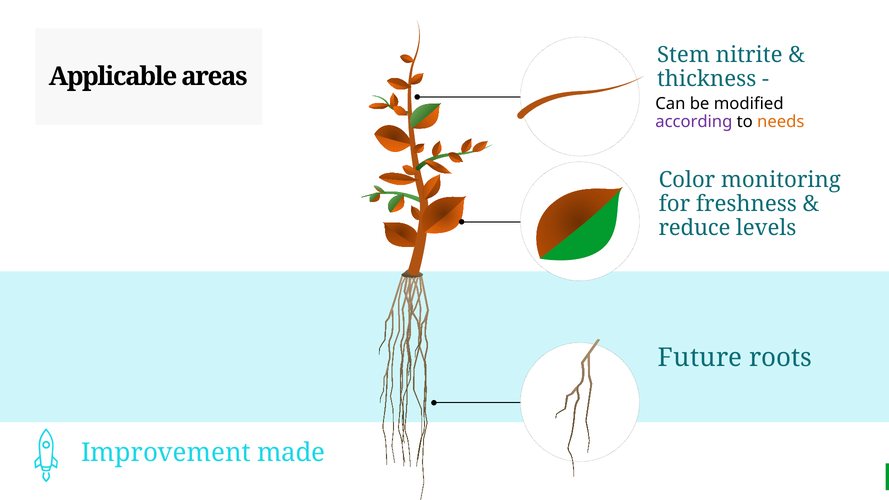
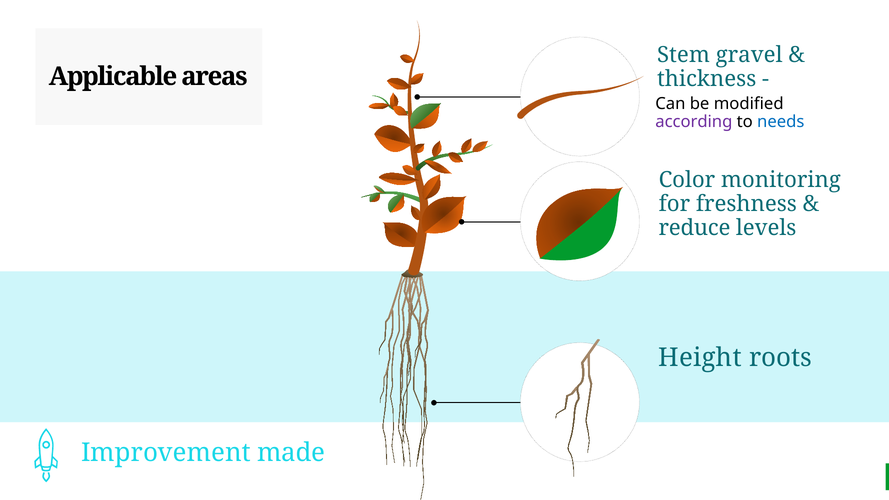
nitrite: nitrite -> gravel
needs colour: orange -> blue
Future: Future -> Height
